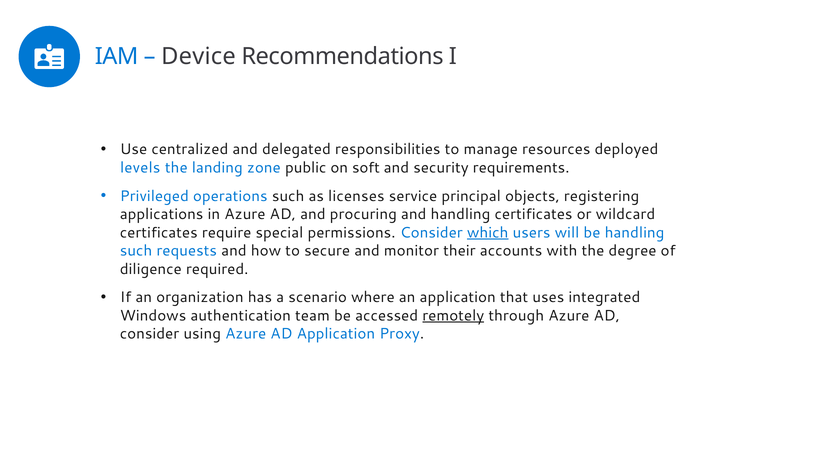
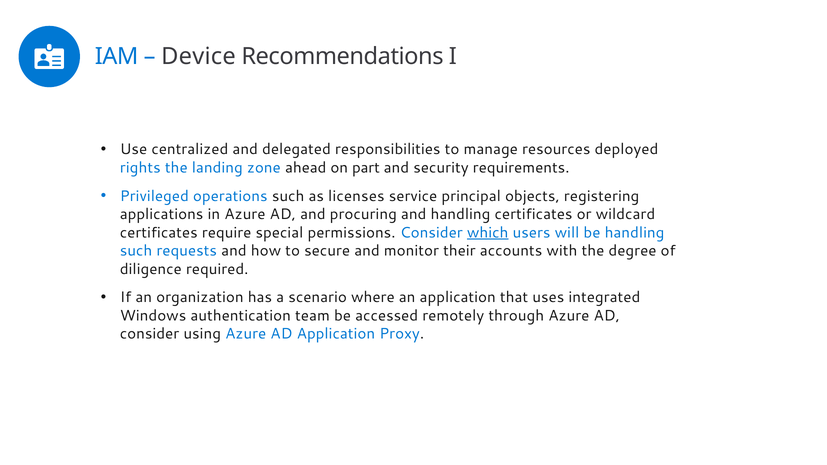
levels: levels -> rights
public: public -> ahead
soft: soft -> part
remotely underline: present -> none
